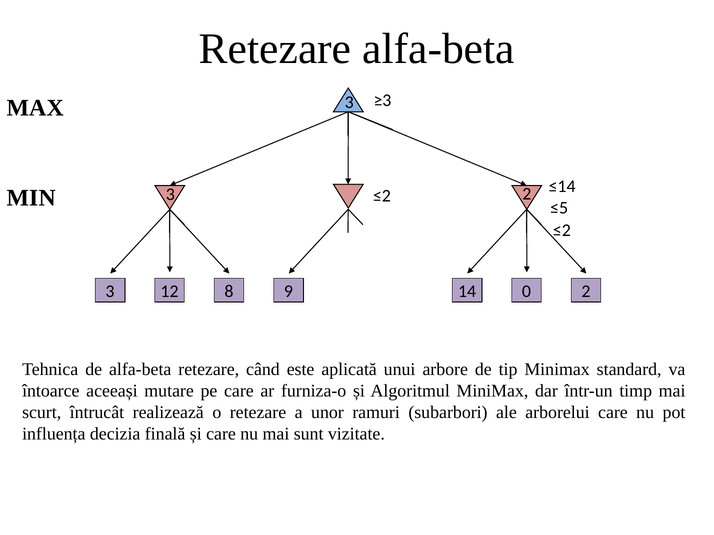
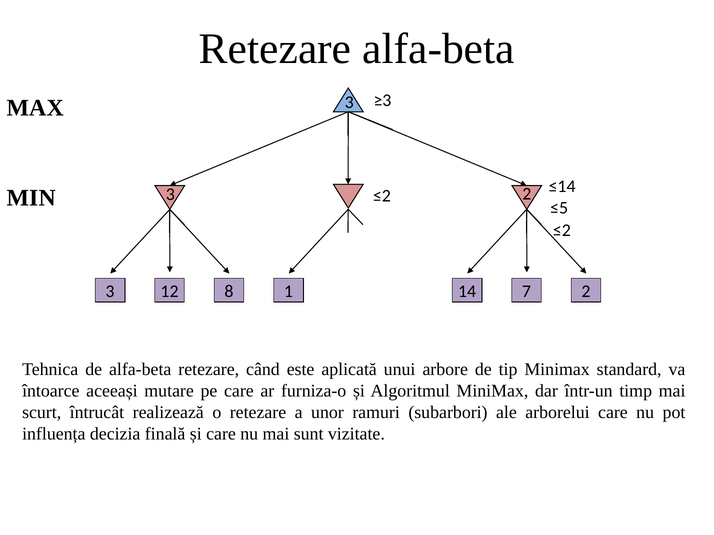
9: 9 -> 1
0: 0 -> 7
